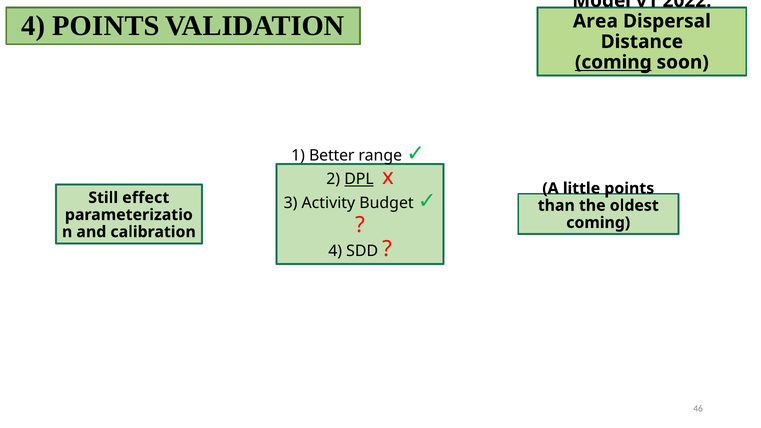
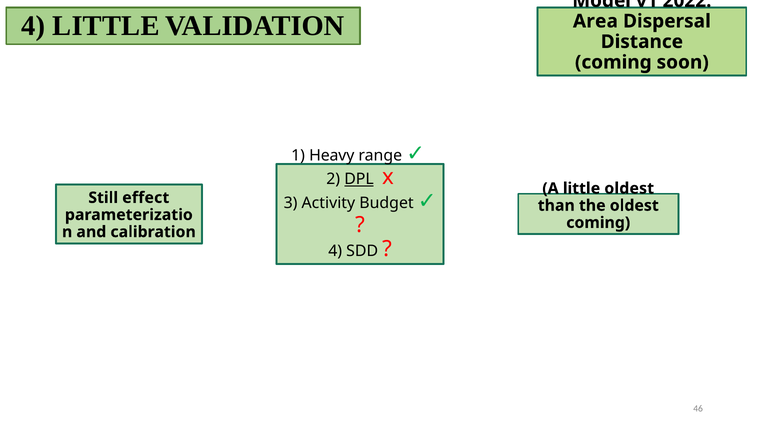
4 POINTS: POINTS -> LITTLE
coming at (613, 62) underline: present -> none
Better: Better -> Heavy
little points: points -> oldest
